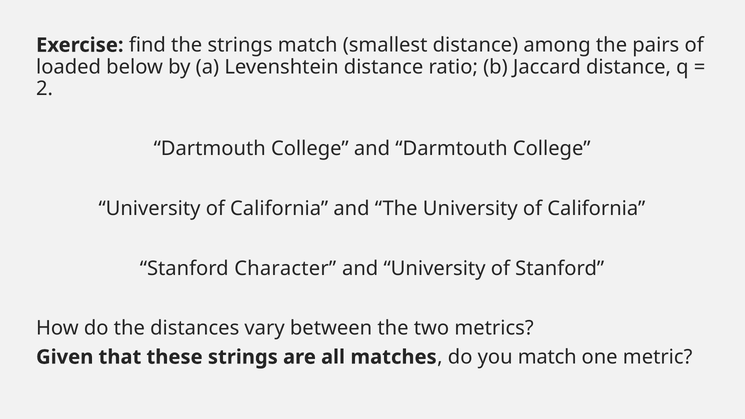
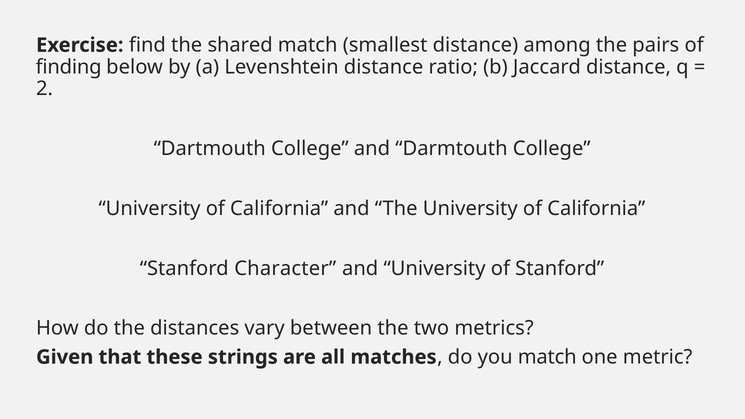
the strings: strings -> shared
loaded: loaded -> finding
